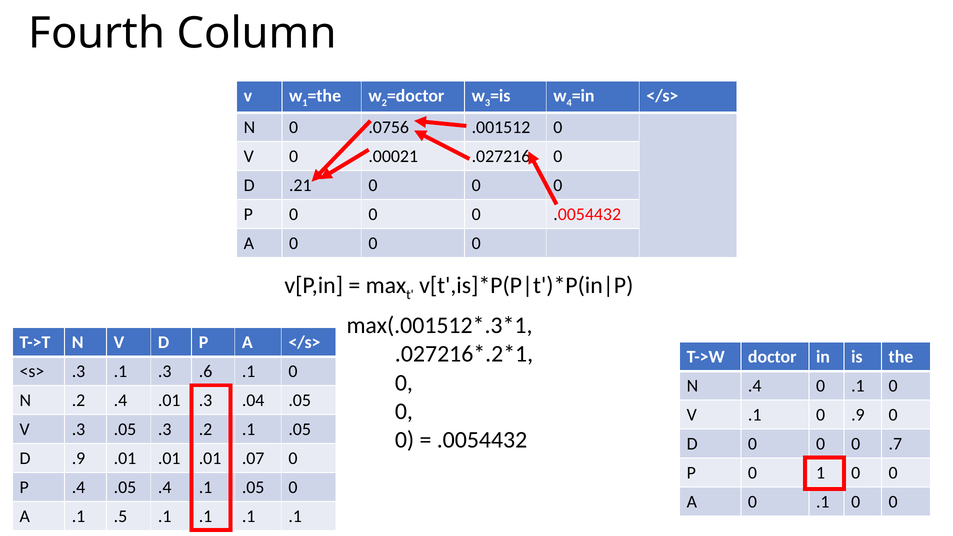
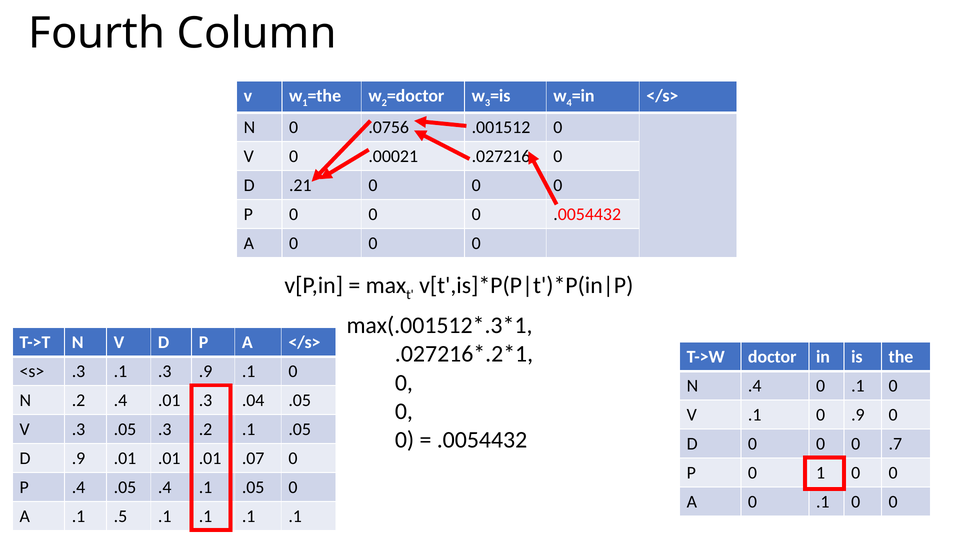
.3 .6: .6 -> .9
